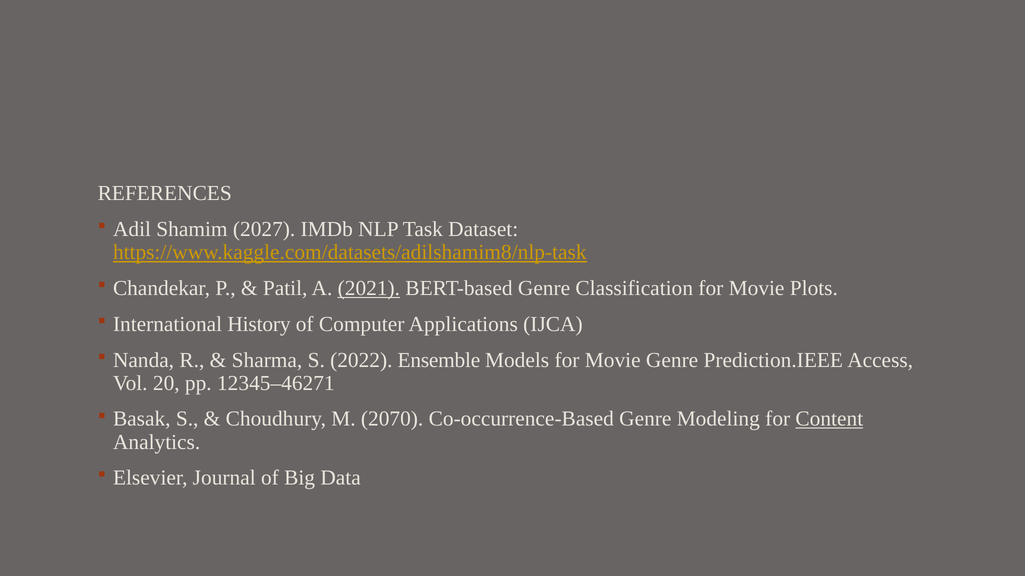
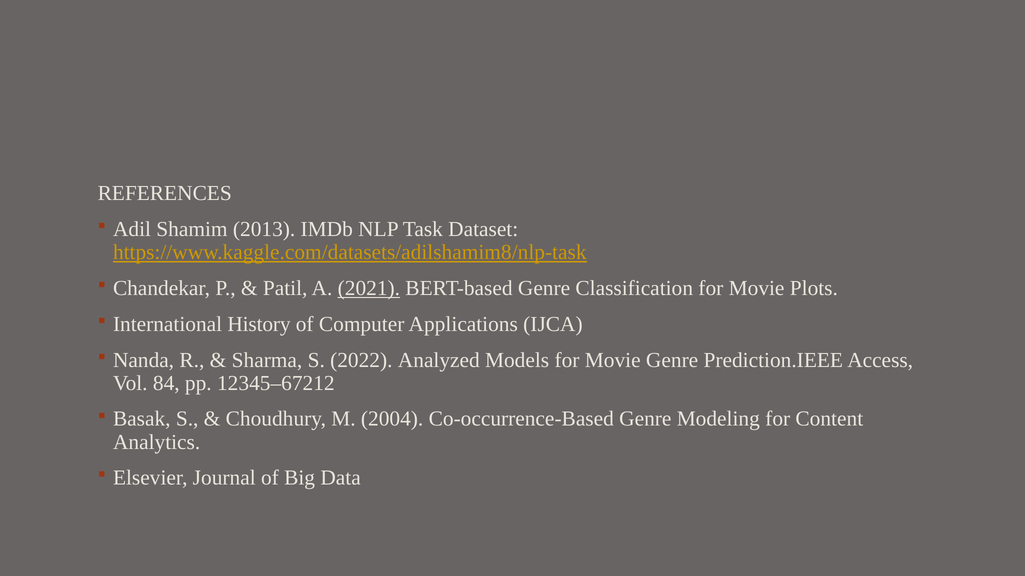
2027: 2027 -> 2013
Ensemble: Ensemble -> Analyzed
20: 20 -> 84
12345–46271: 12345–46271 -> 12345–67212
2070: 2070 -> 2004
Content underline: present -> none
